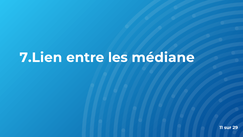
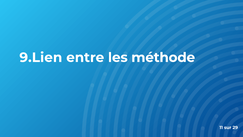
7.Lien: 7.Lien -> 9.Lien
médiane: médiane -> méthode
